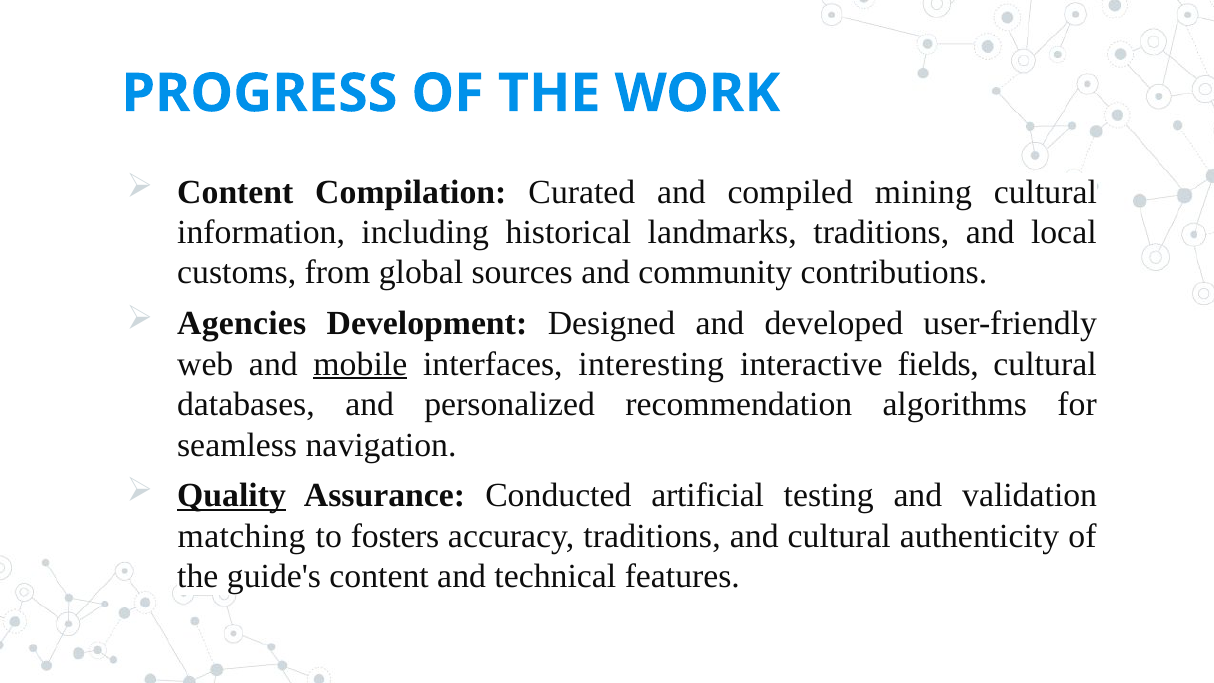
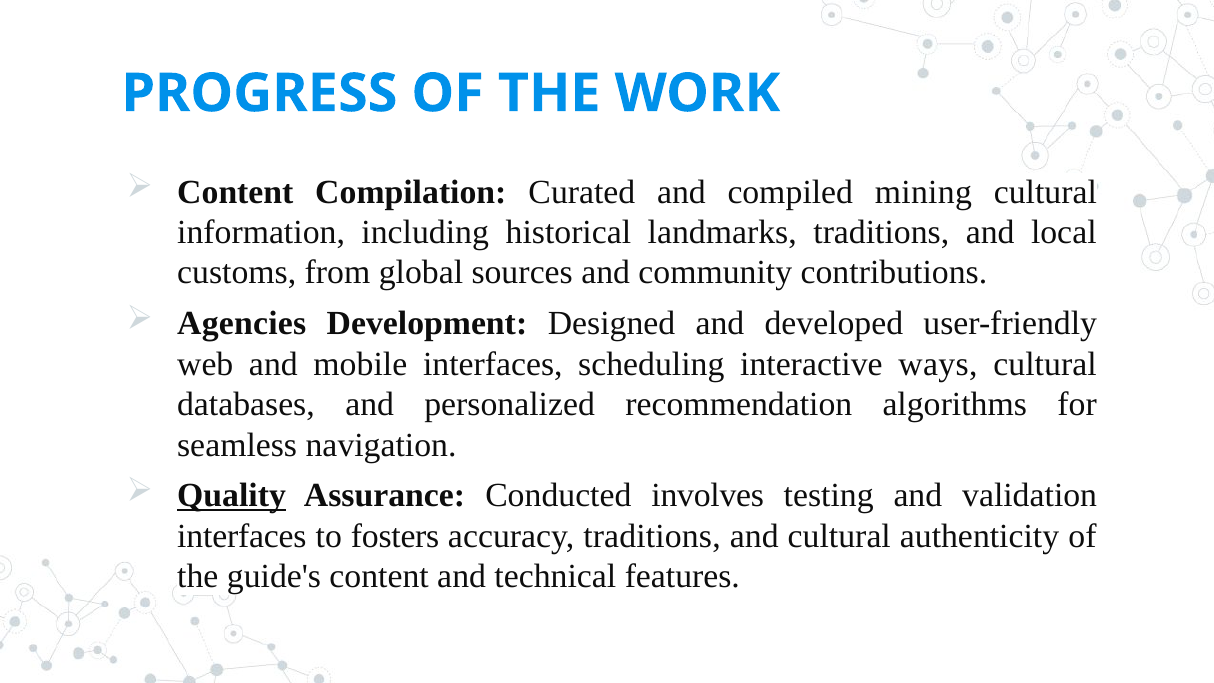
mobile underline: present -> none
interesting: interesting -> scheduling
fields: fields -> ways
artificial: artificial -> involves
matching at (242, 536): matching -> interfaces
